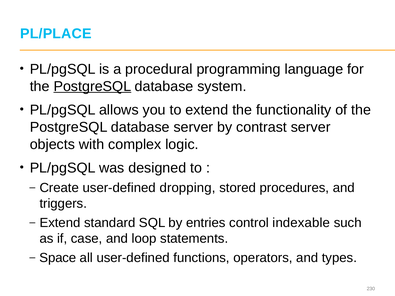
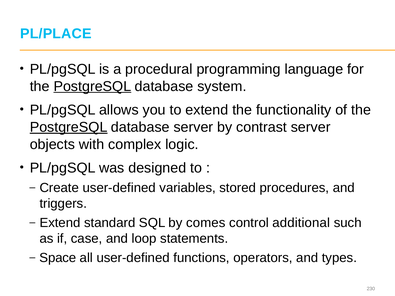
PostgreSQL at (69, 127) underline: none -> present
dropping: dropping -> variables
entries: entries -> comes
indexable: indexable -> additional
